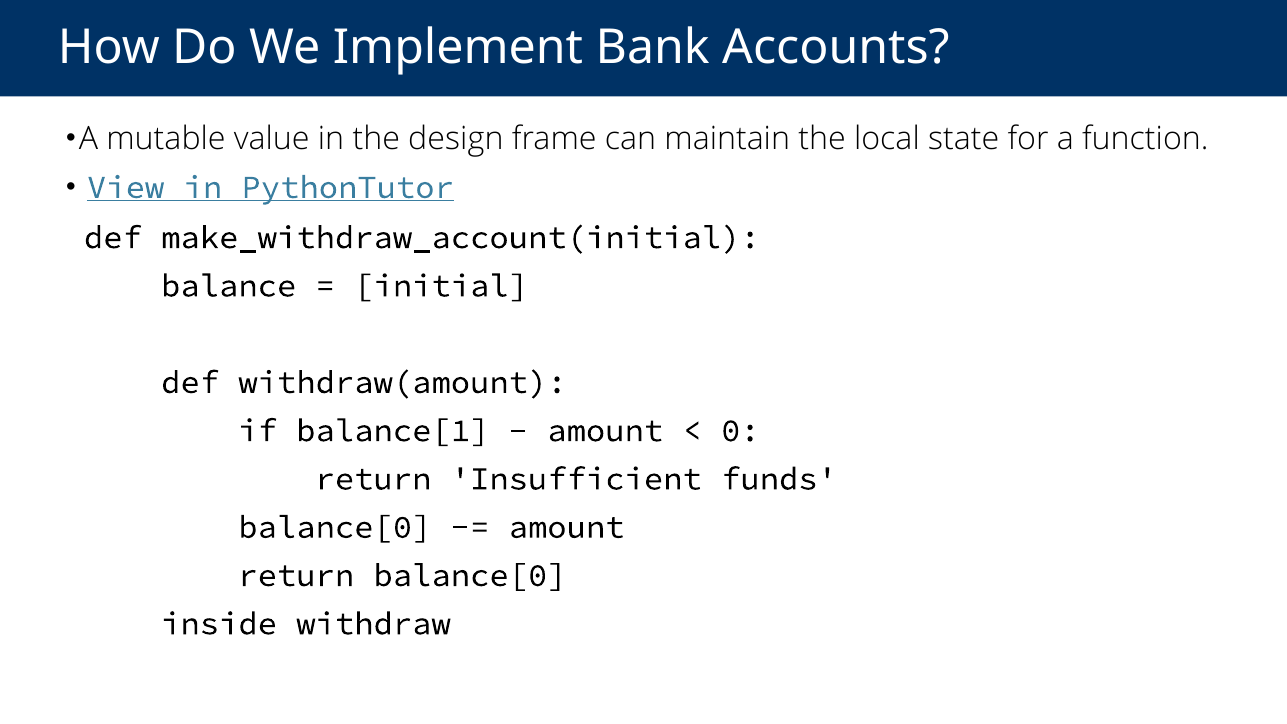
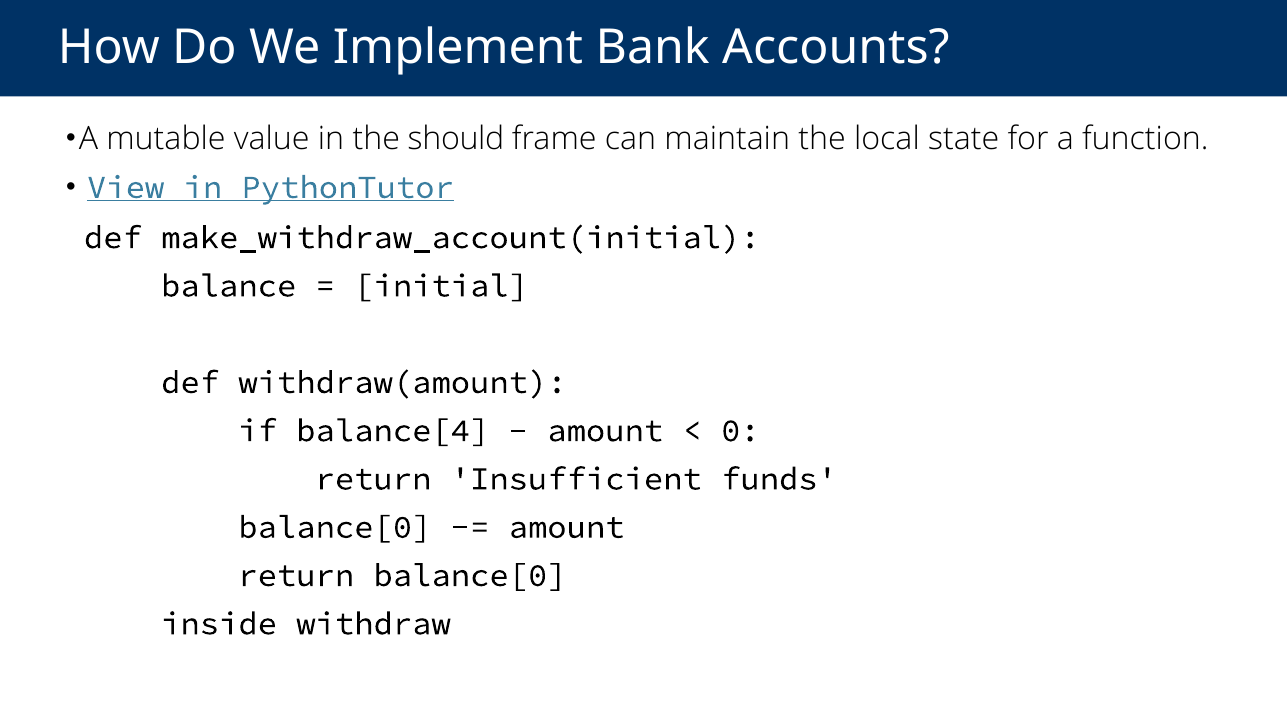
design: design -> should
balance[1: balance[1 -> balance[4
